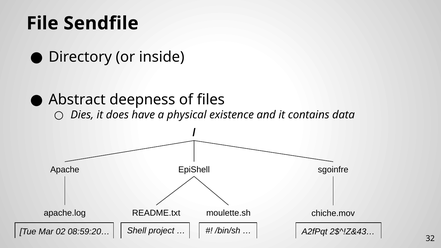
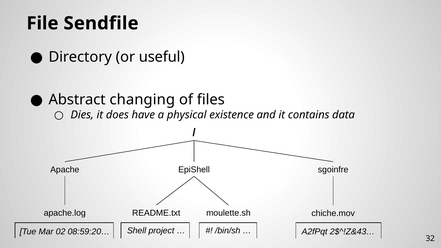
inside: inside -> useful
deepness: deepness -> changing
